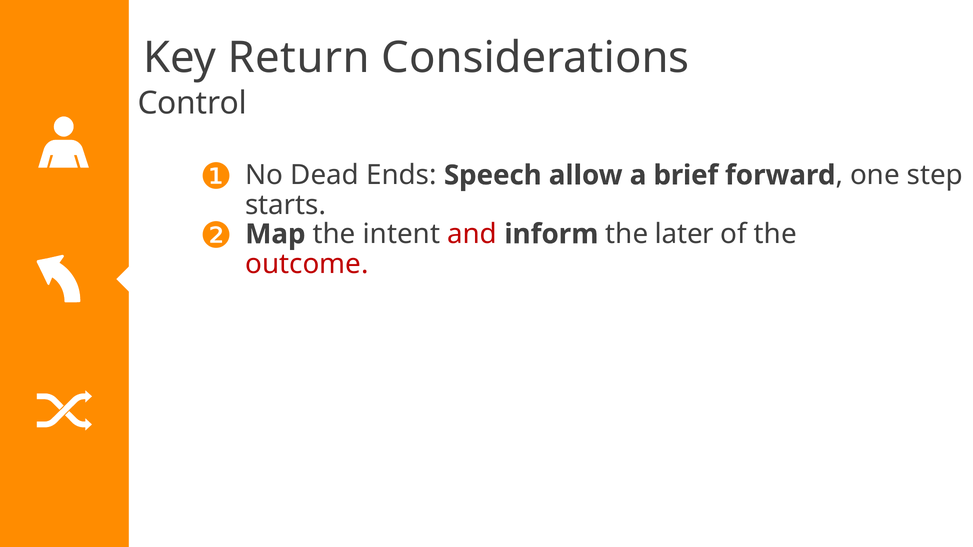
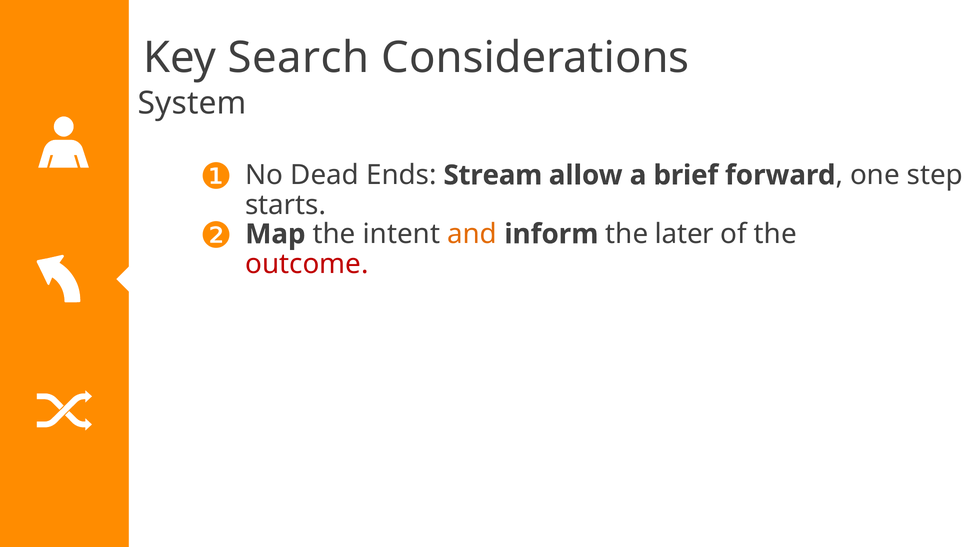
Return: Return -> Search
Control: Control -> System
Speech: Speech -> Stream
and colour: red -> orange
